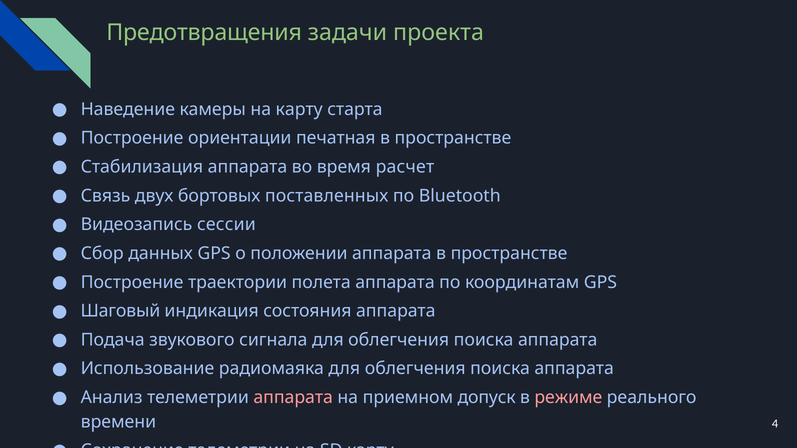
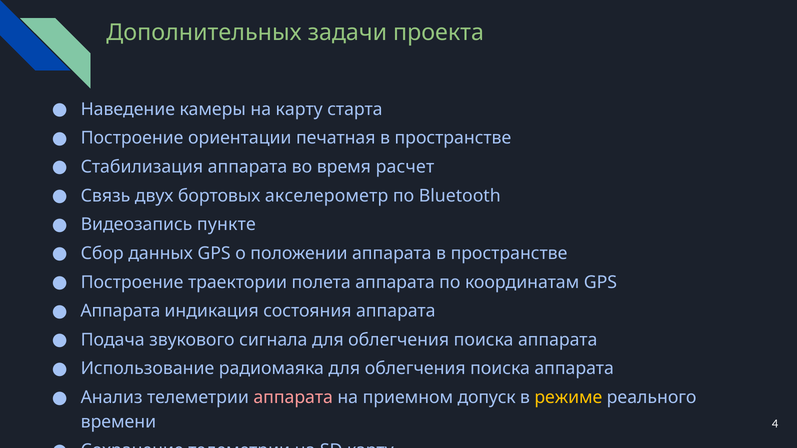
Предотвращения: Предотвращения -> Дополнительных
поставленных: поставленных -> акселерометр
сессии: сессии -> пункте
Шаговый at (120, 311): Шаговый -> Аппарата
режиме colour: pink -> yellow
